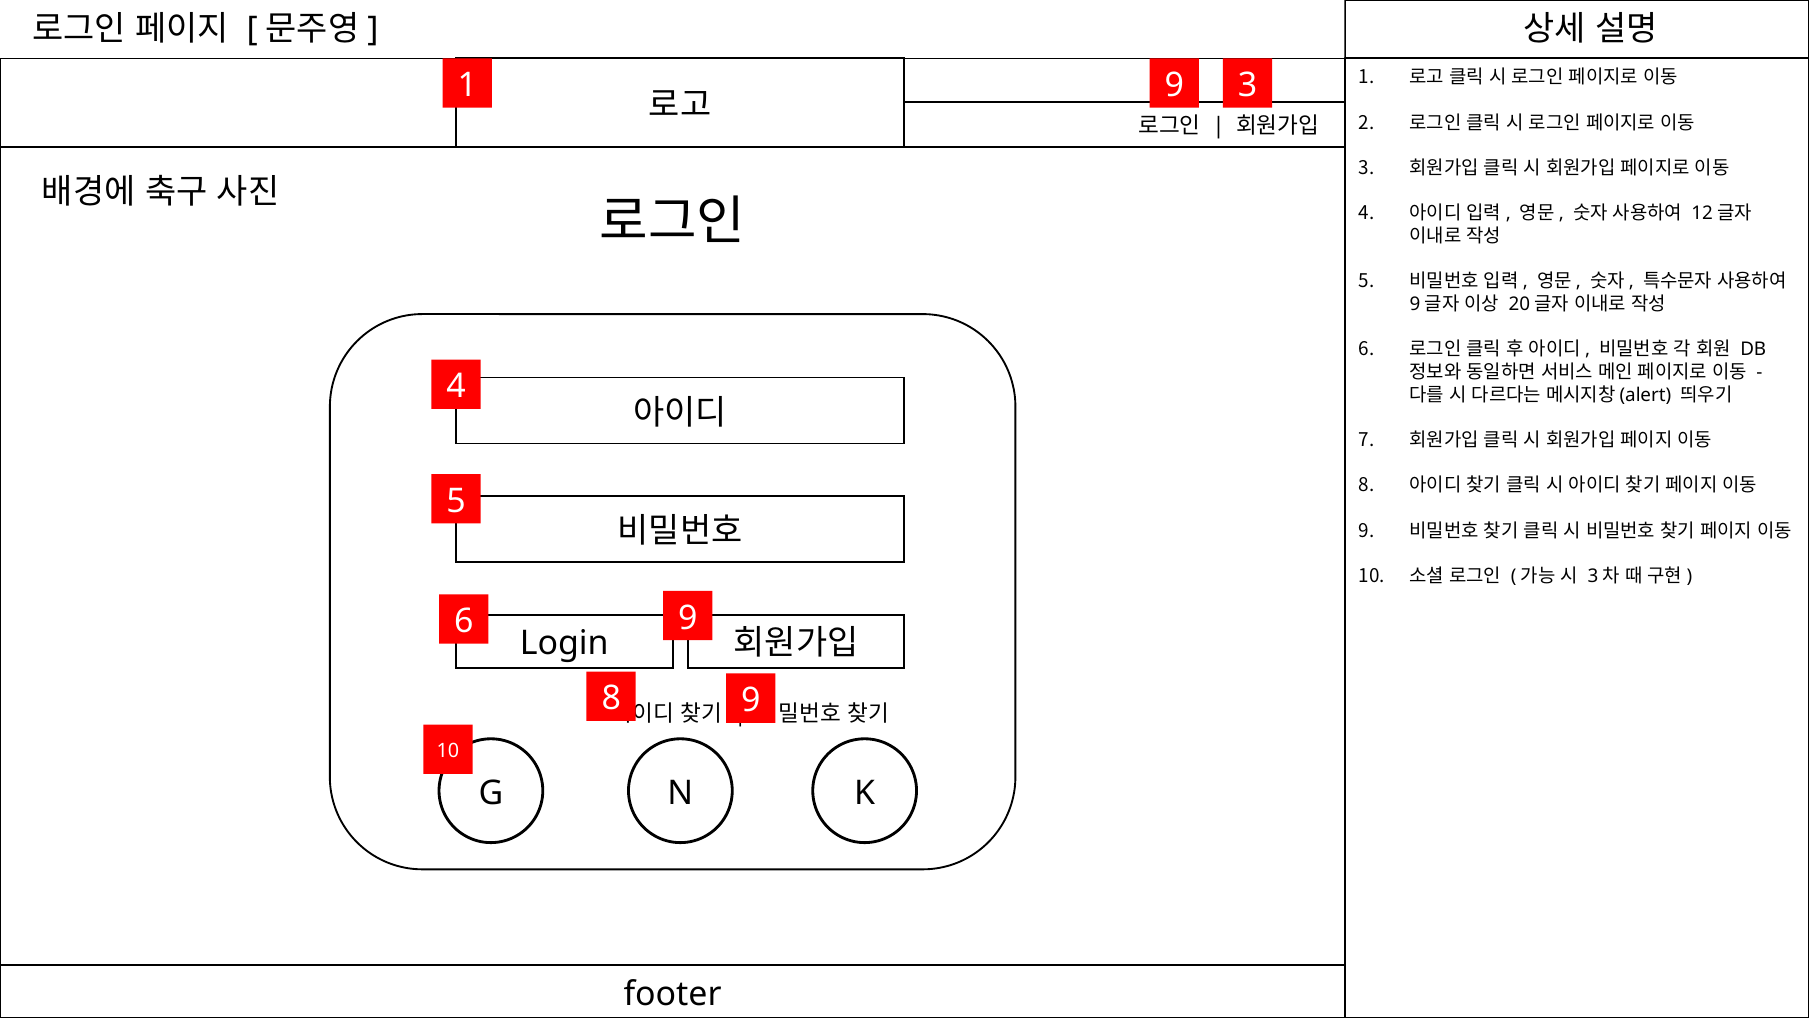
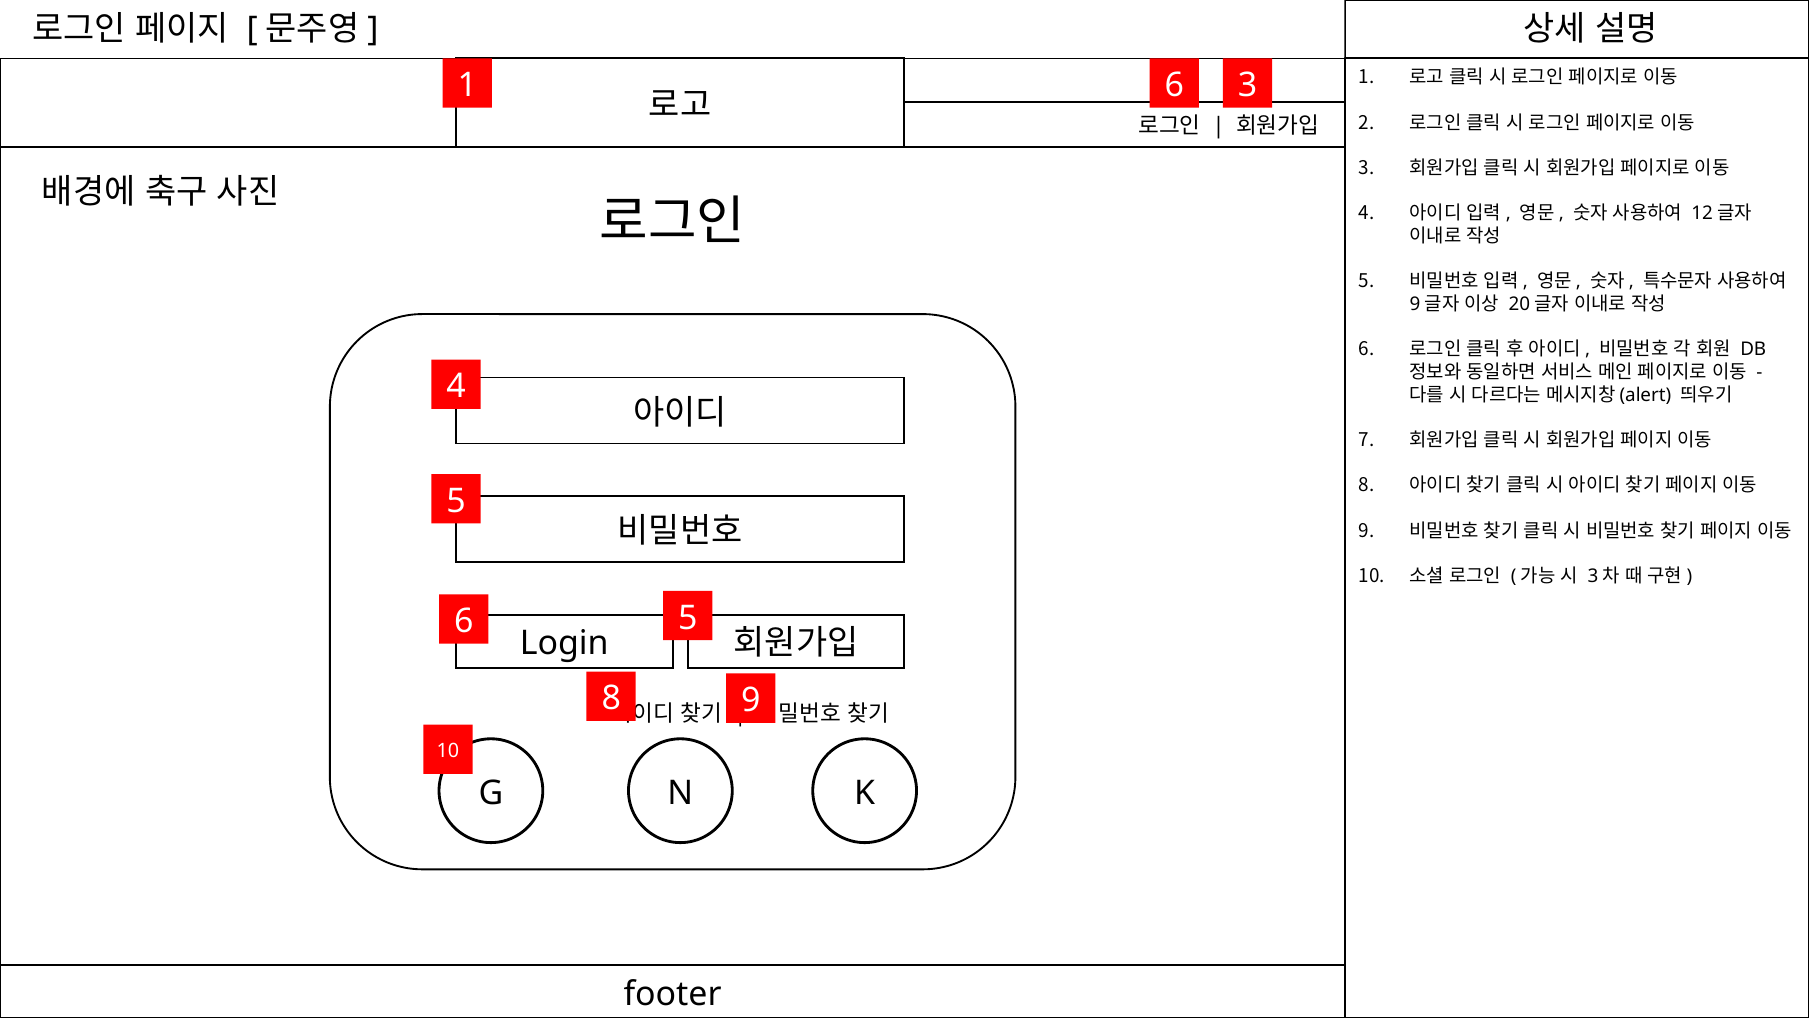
1 9: 9 -> 6
6 9: 9 -> 5
